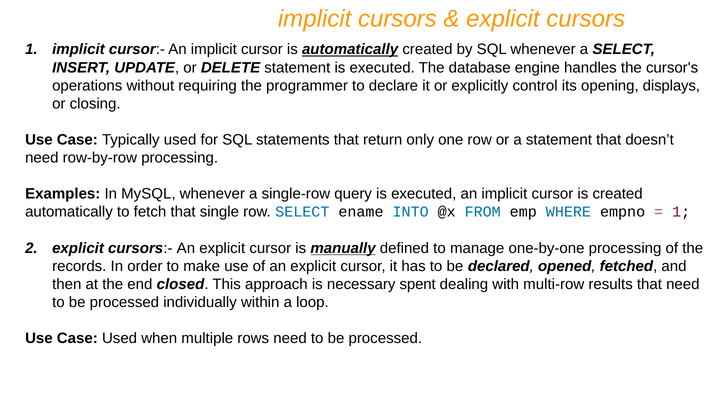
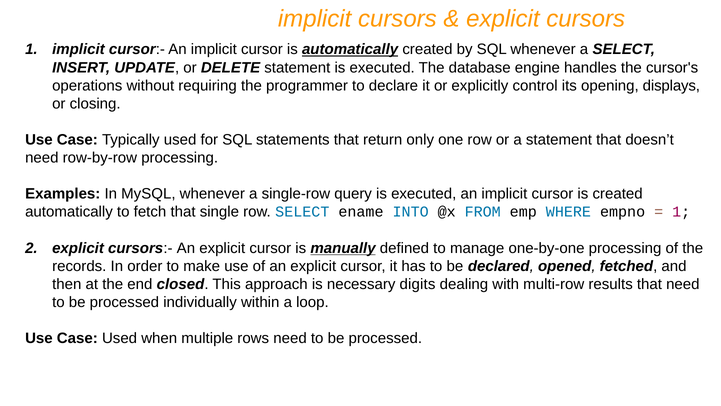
spent: spent -> digits
